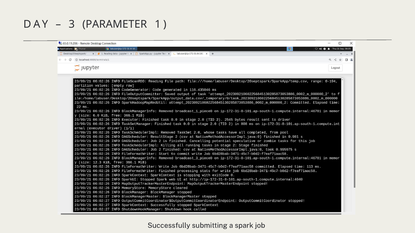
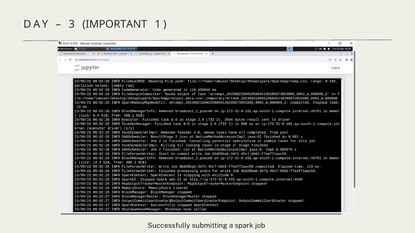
PARAMETER: PARAMETER -> IMPORTANT
